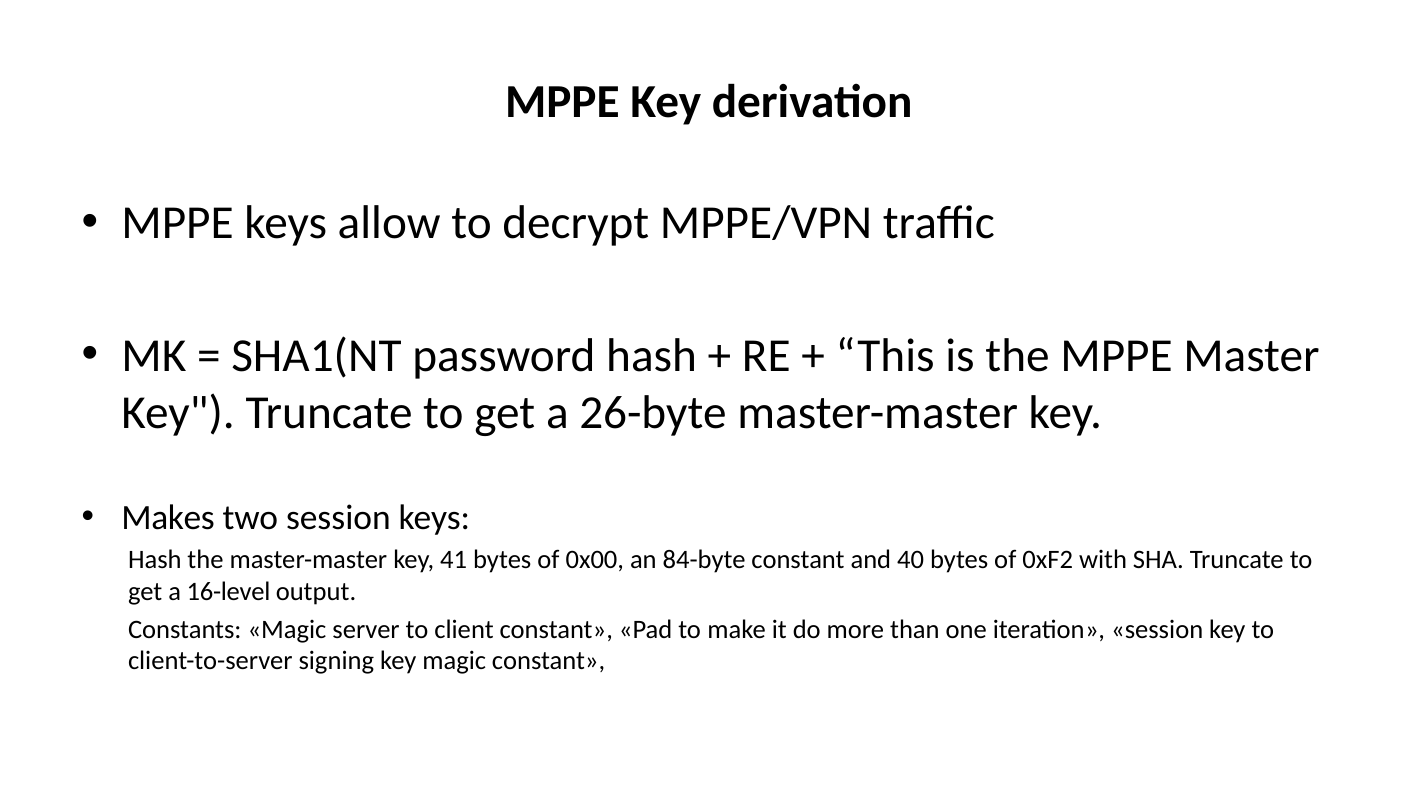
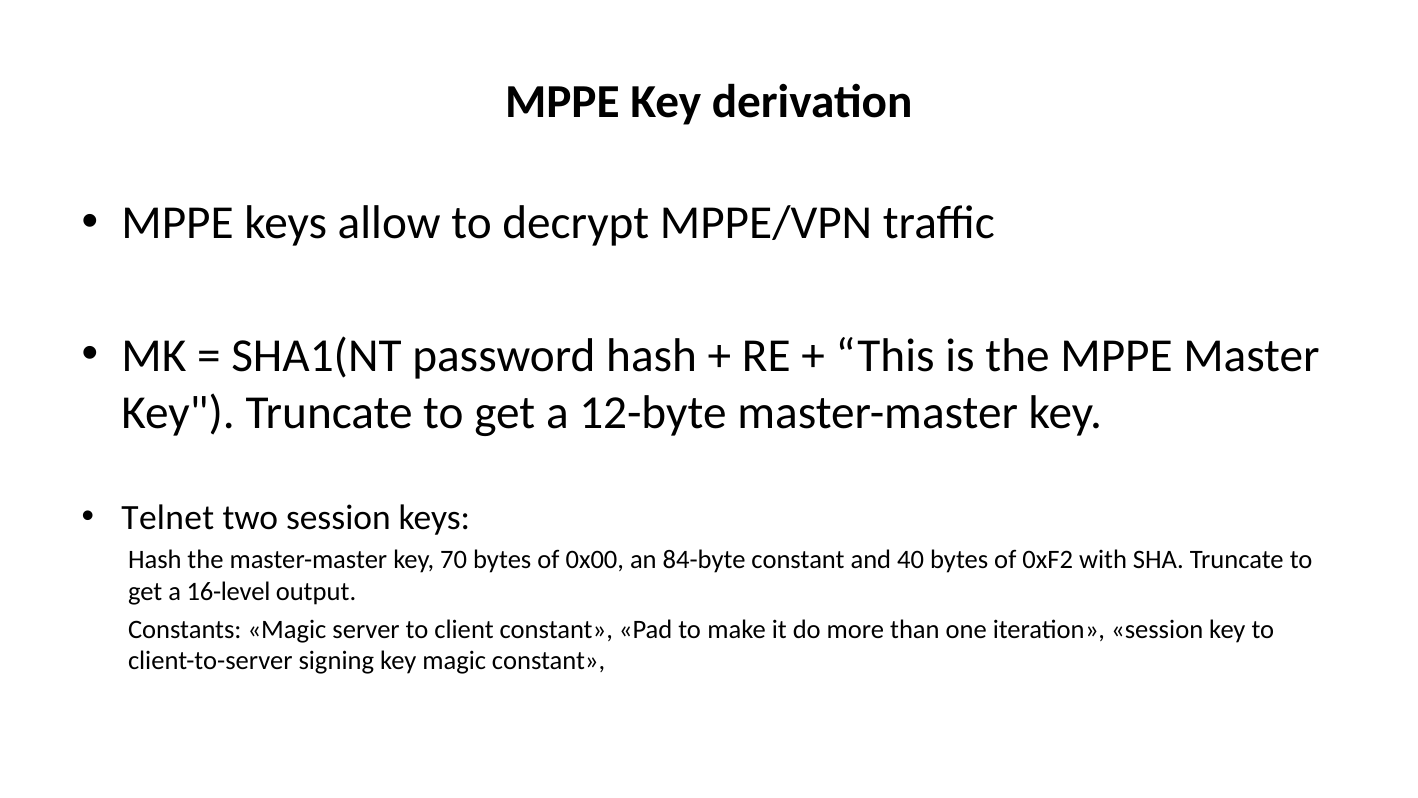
26-byte: 26-byte -> 12-byte
Makes: Makes -> Telnet
41: 41 -> 70
